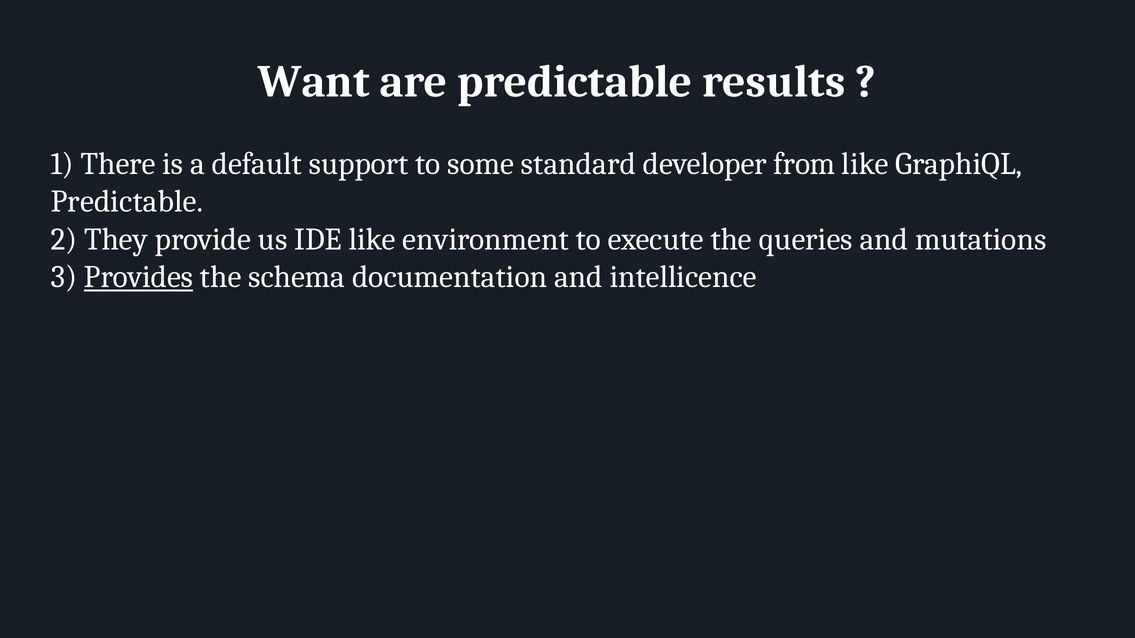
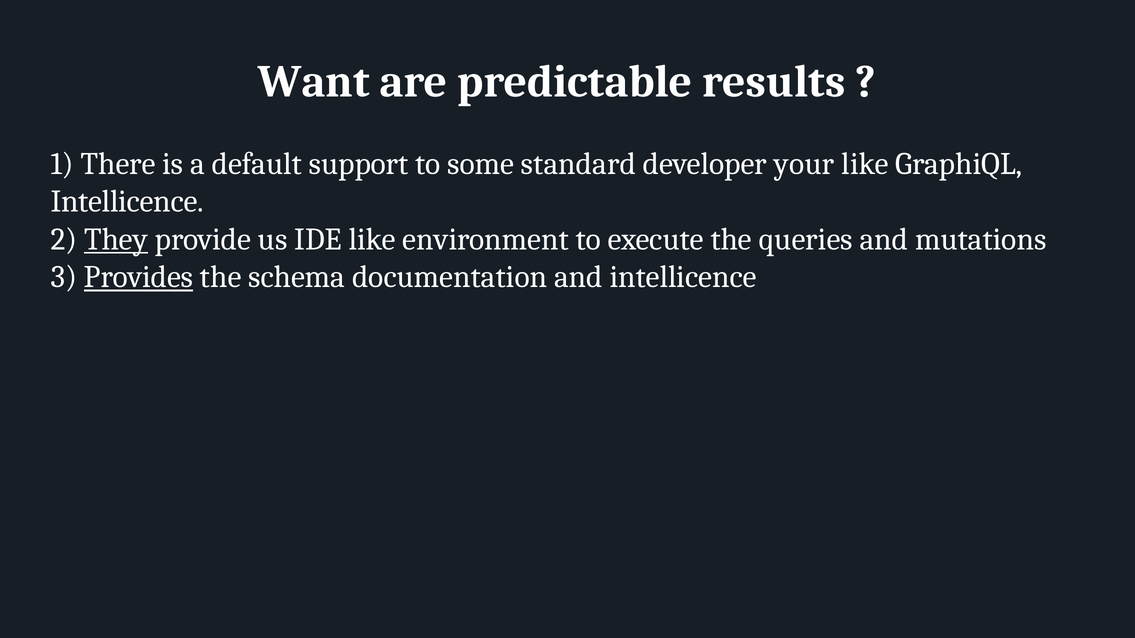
from: from -> your
Predictable at (127, 202): Predictable -> Intellicence
They underline: none -> present
